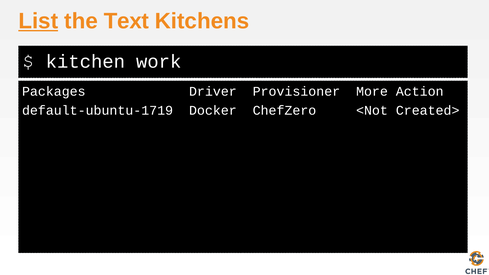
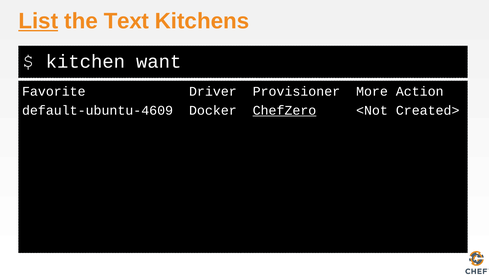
work: work -> want
Packages: Packages -> Favorite
default-ubuntu-1719: default-ubuntu-1719 -> default-ubuntu-4609
ChefZero underline: none -> present
